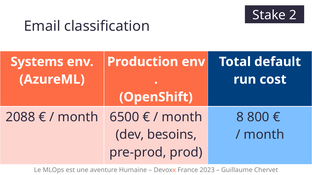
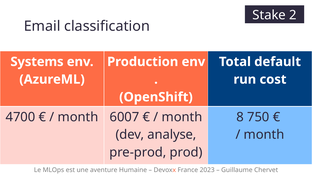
2088: 2088 -> 4700
6500: 6500 -> 6007
800: 800 -> 750
besoins: besoins -> analyse
